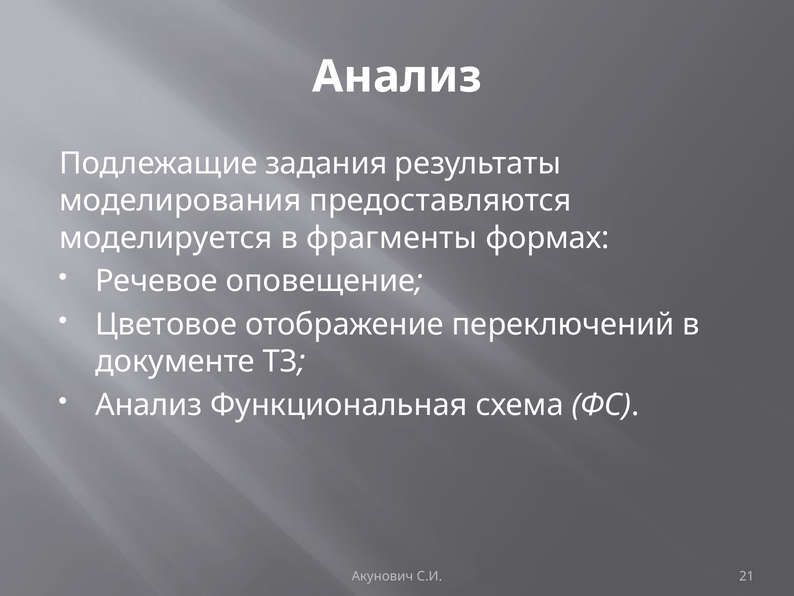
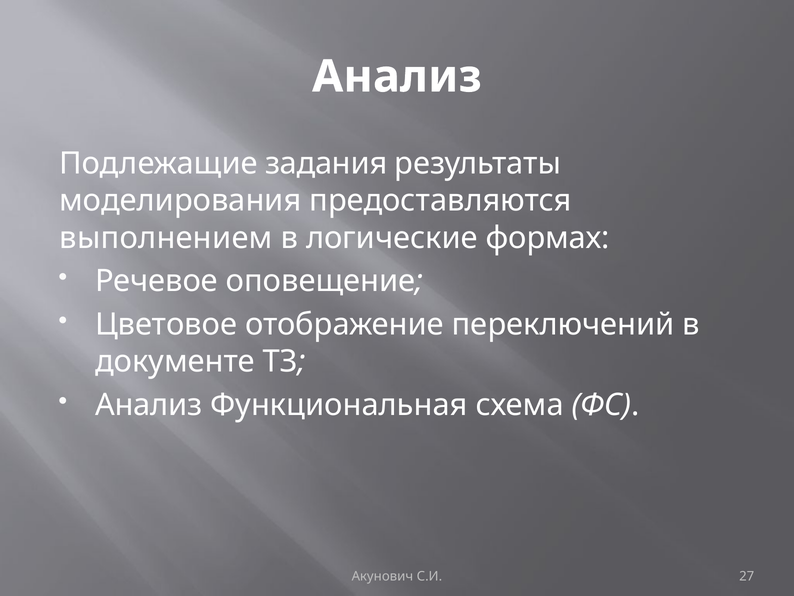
моделируется: моделируется -> выполнением
фрагменты: фрагменты -> логические
21: 21 -> 27
